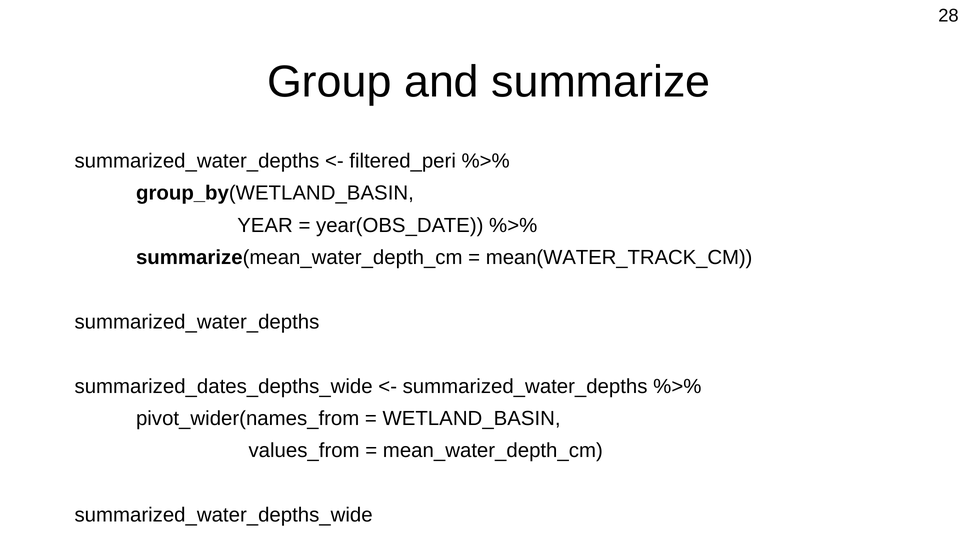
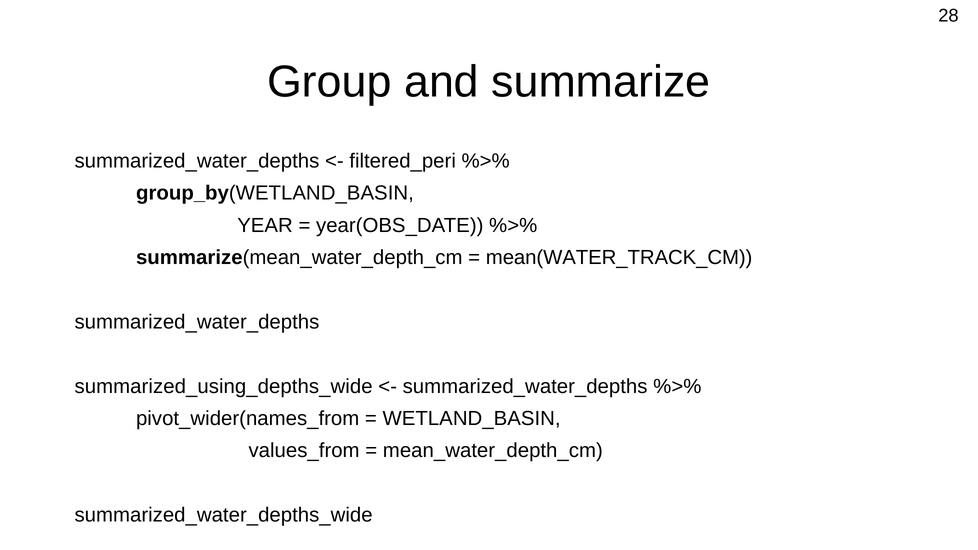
summarized_dates_depths_wide: summarized_dates_depths_wide -> summarized_using_depths_wide
